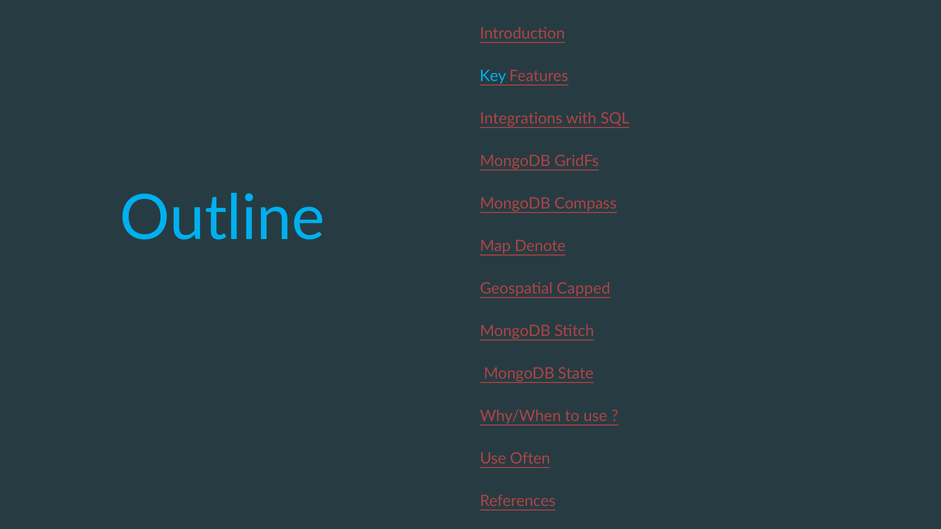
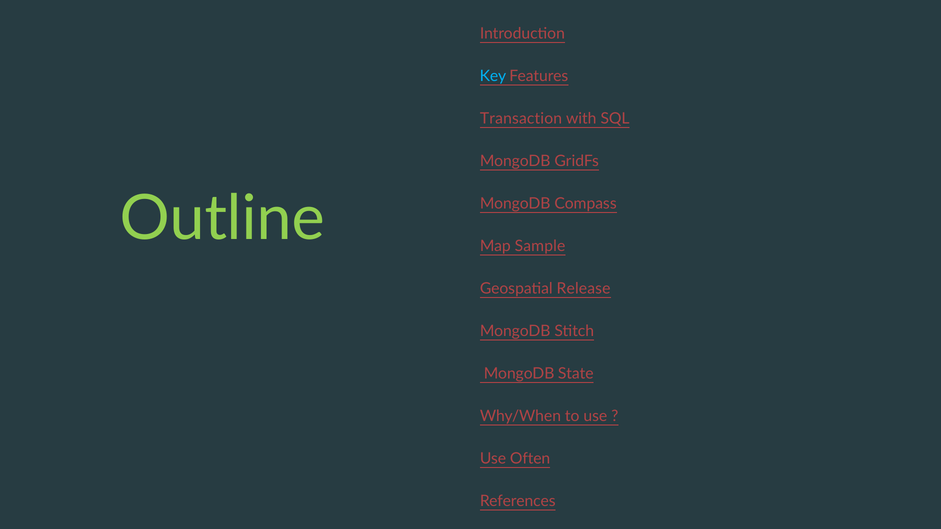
Integrations: Integrations -> Transaction
Outline colour: light blue -> light green
Denote: Denote -> Sample
Capped: Capped -> Release
